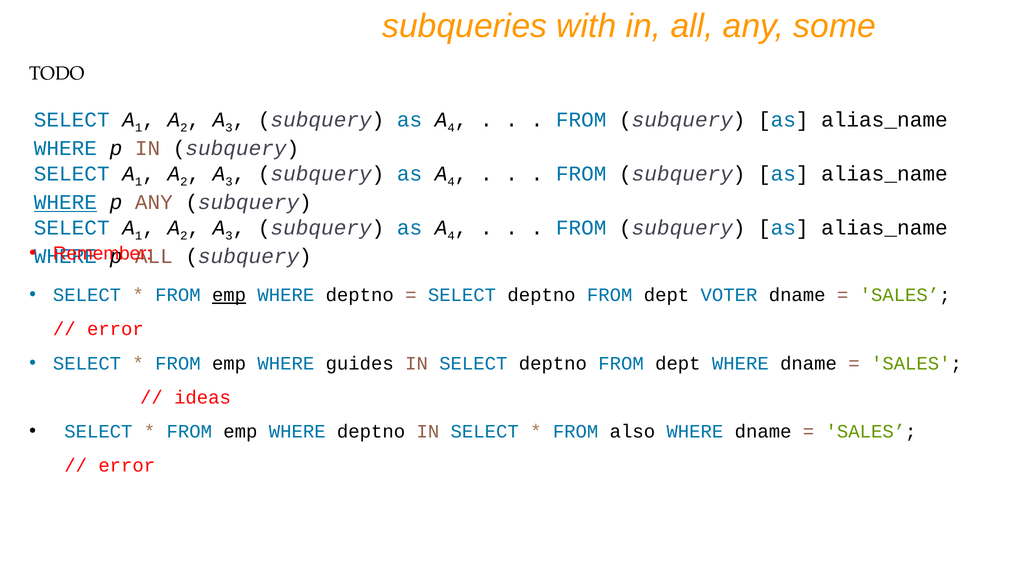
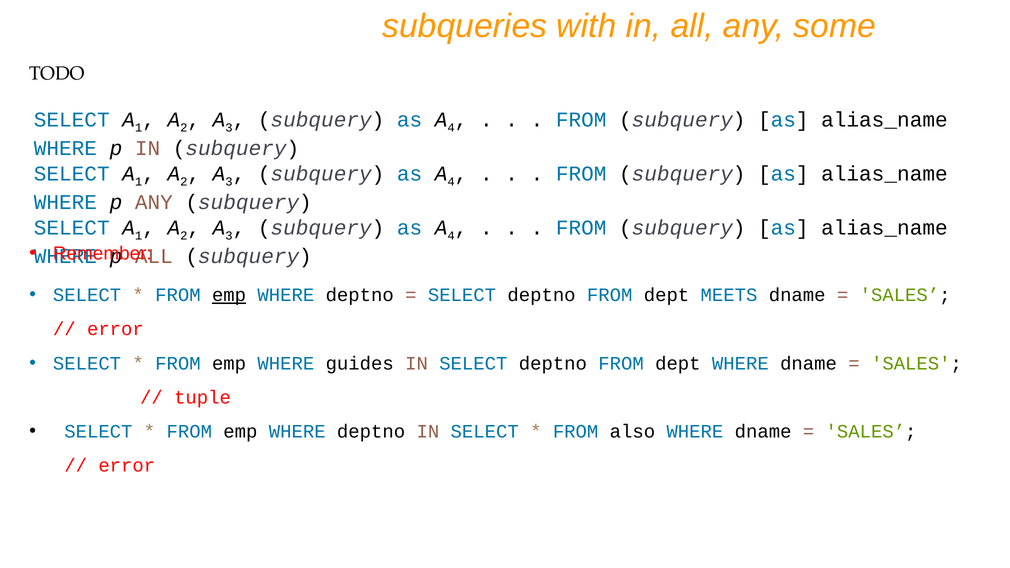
WHERE at (65, 202) underline: present -> none
VOTER: VOTER -> MEETS
ideas: ideas -> tuple
